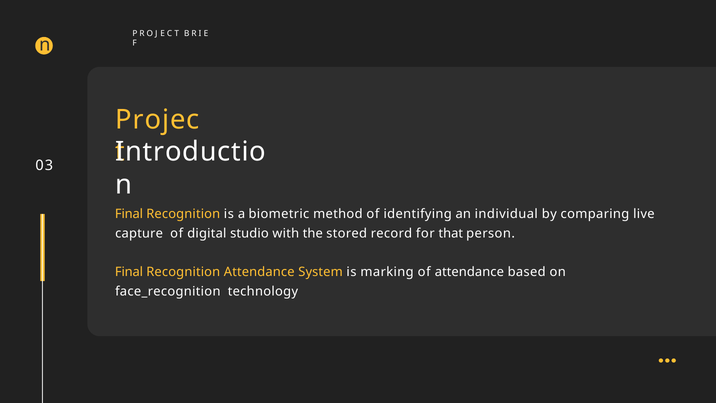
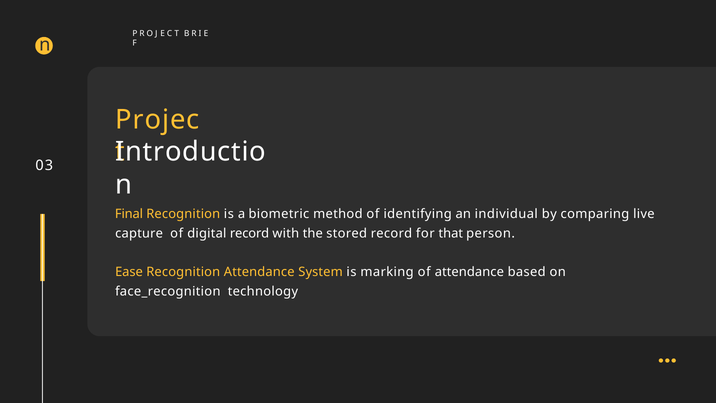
digital studio: studio -> record
Final at (129, 272): Final -> Ease
